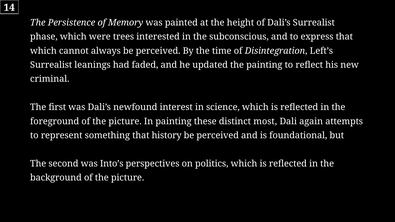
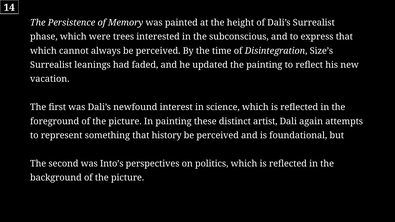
Left’s: Left’s -> Size’s
criminal: criminal -> vacation
most: most -> artist
